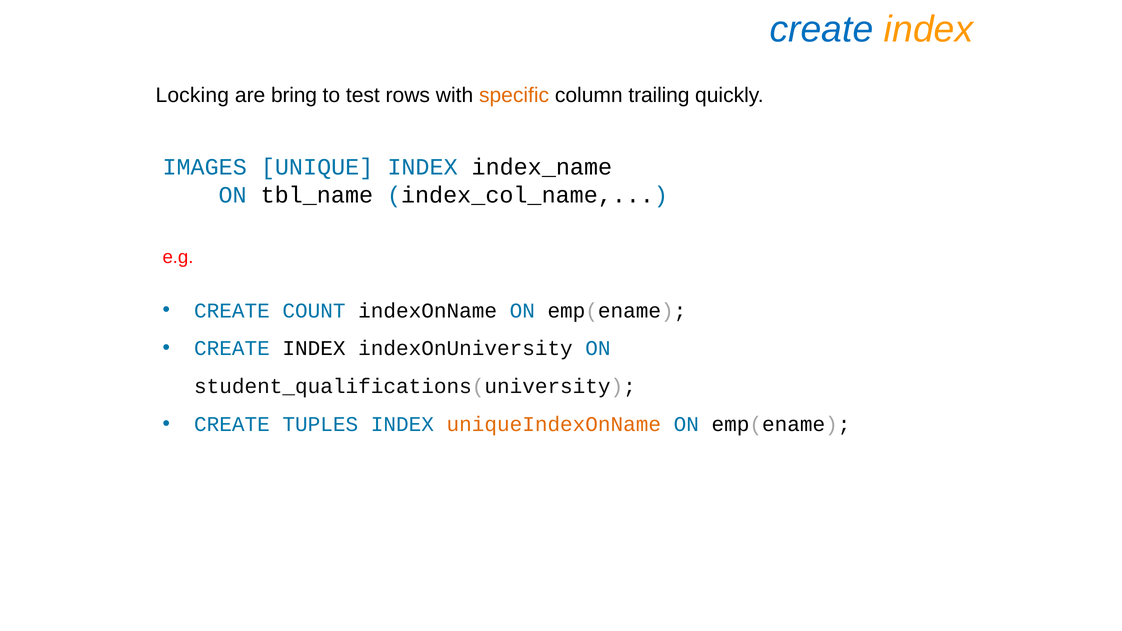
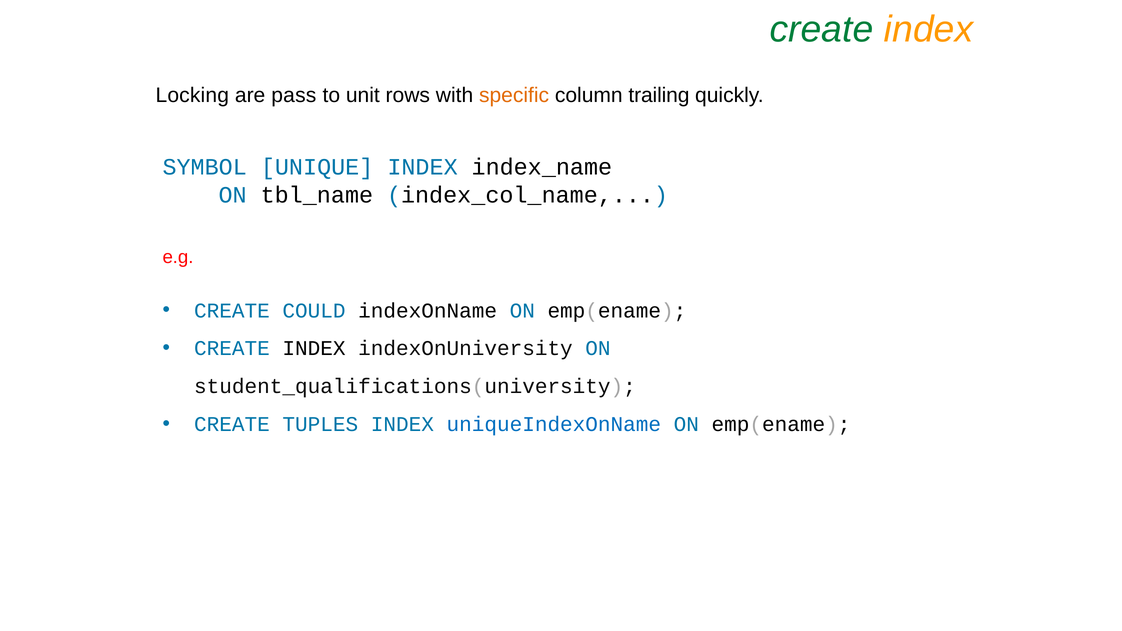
create at (821, 29) colour: blue -> green
bring: bring -> pass
test: test -> unit
IMAGES: IMAGES -> SYMBOL
COUNT: COUNT -> COULD
uniqueIndexOnName colour: orange -> blue
